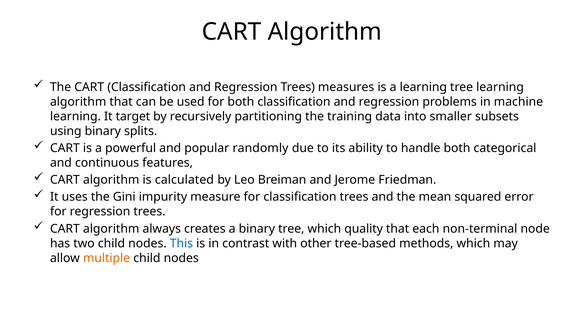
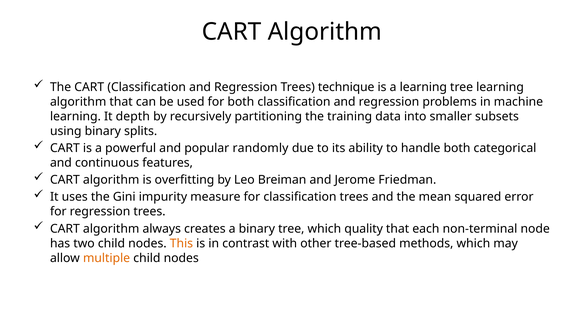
measures: measures -> technique
target: target -> depth
calculated: calculated -> overfitting
This colour: blue -> orange
